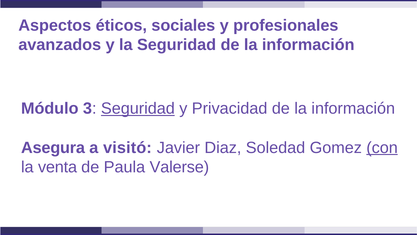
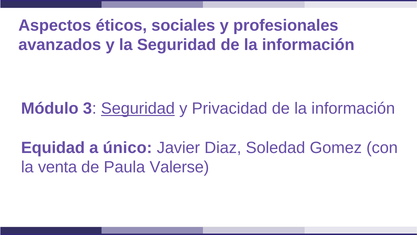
Asegura: Asegura -> Equidad
visitó: visitó -> único
con underline: present -> none
